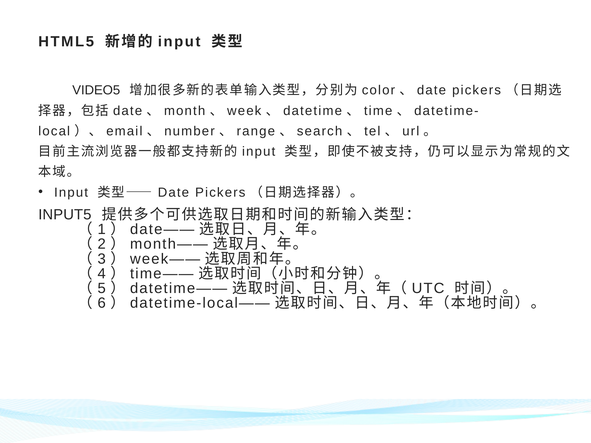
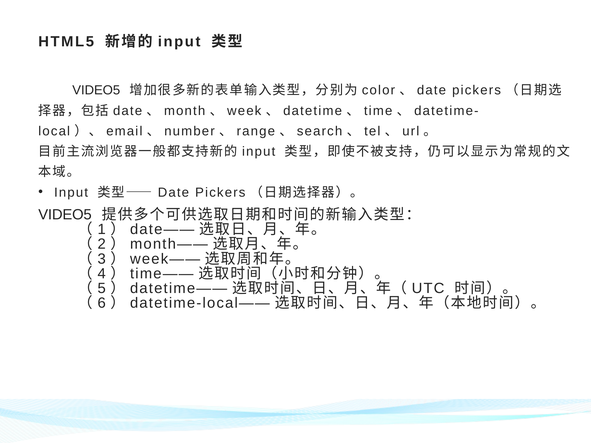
INPUT5 at (65, 215): INPUT5 -> VIDEO5
